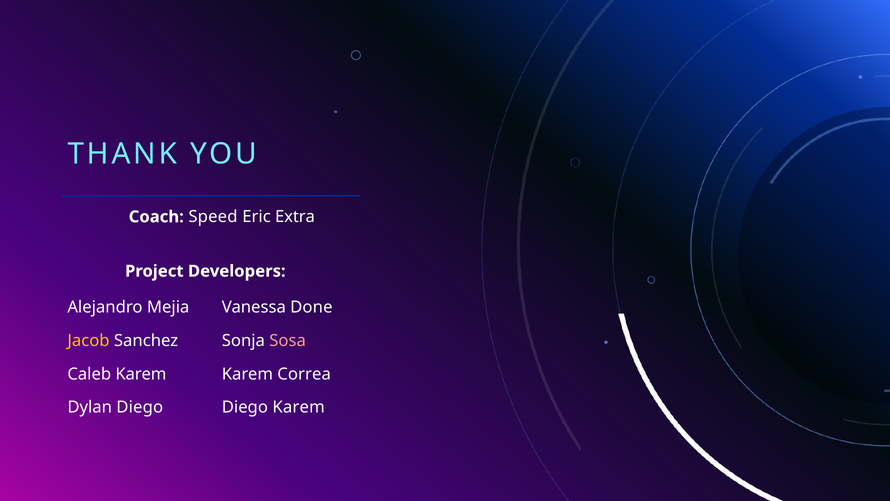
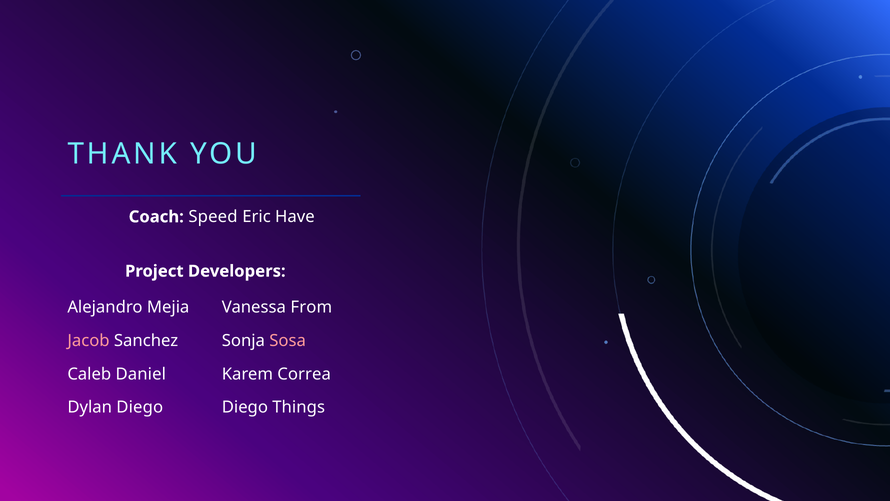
Extra: Extra -> Have
Done: Done -> From
Jacob colour: yellow -> pink
Caleb Karem: Karem -> Daniel
Diego Karem: Karem -> Things
